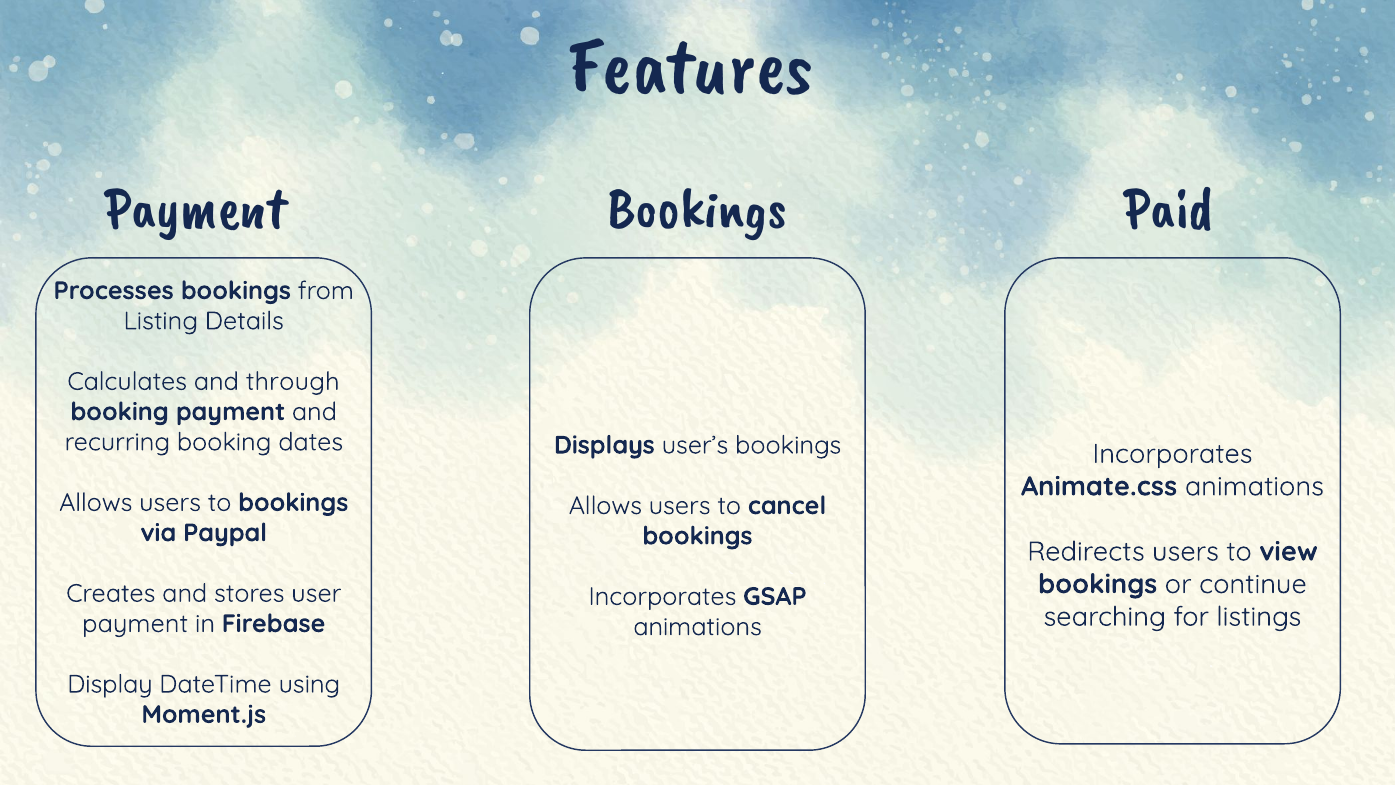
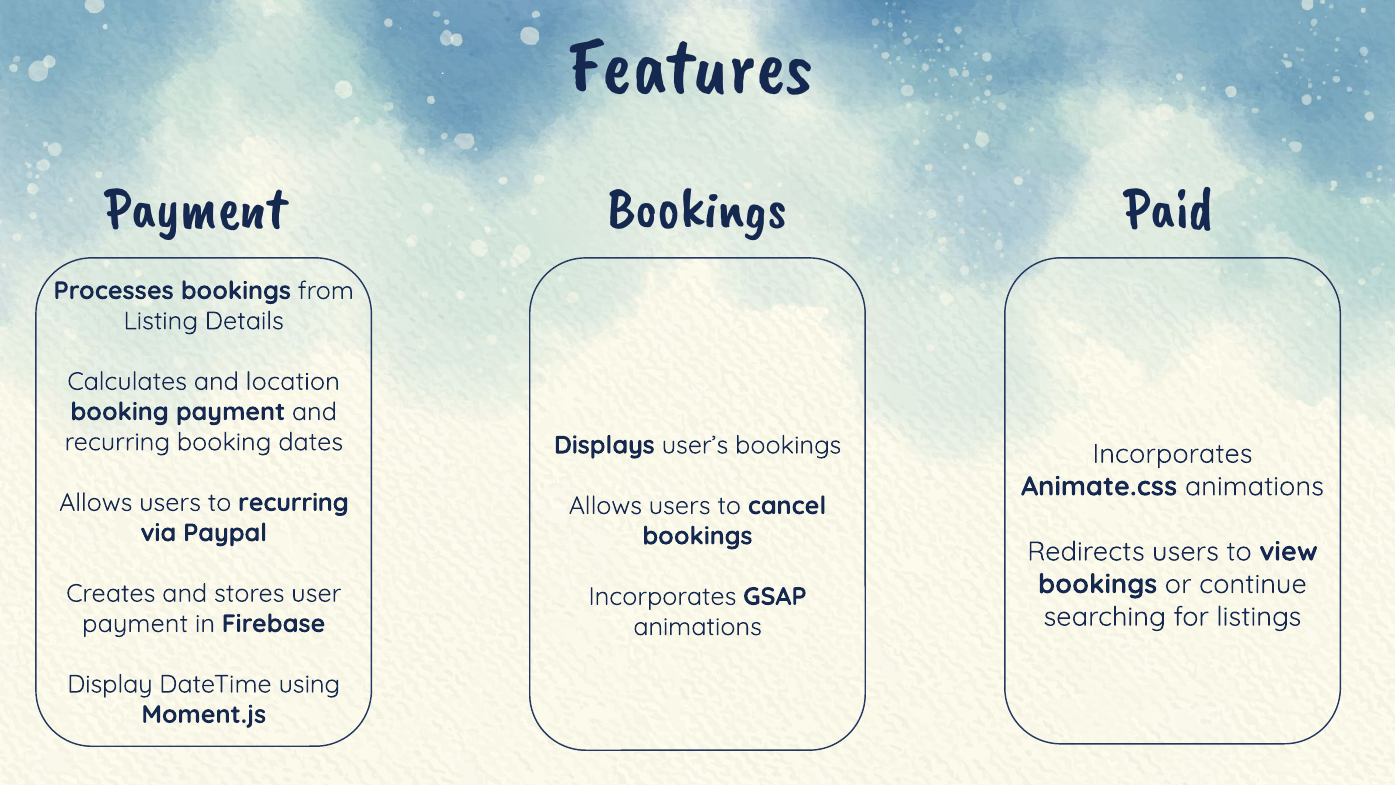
through: through -> location
to bookings: bookings -> recurring
